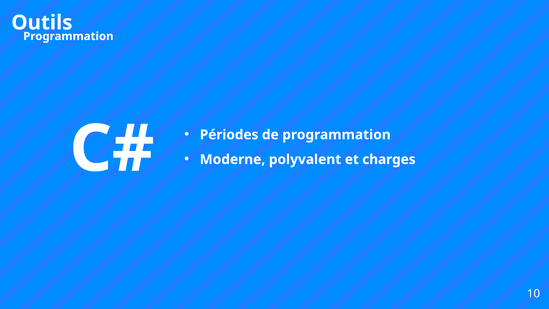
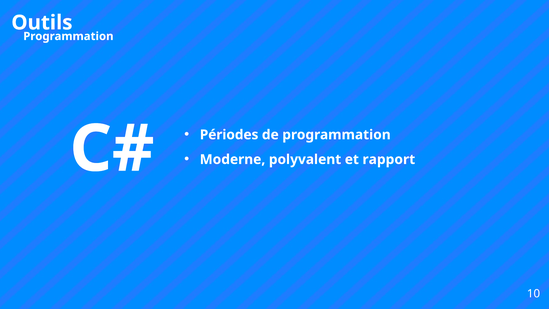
charges: charges -> rapport
